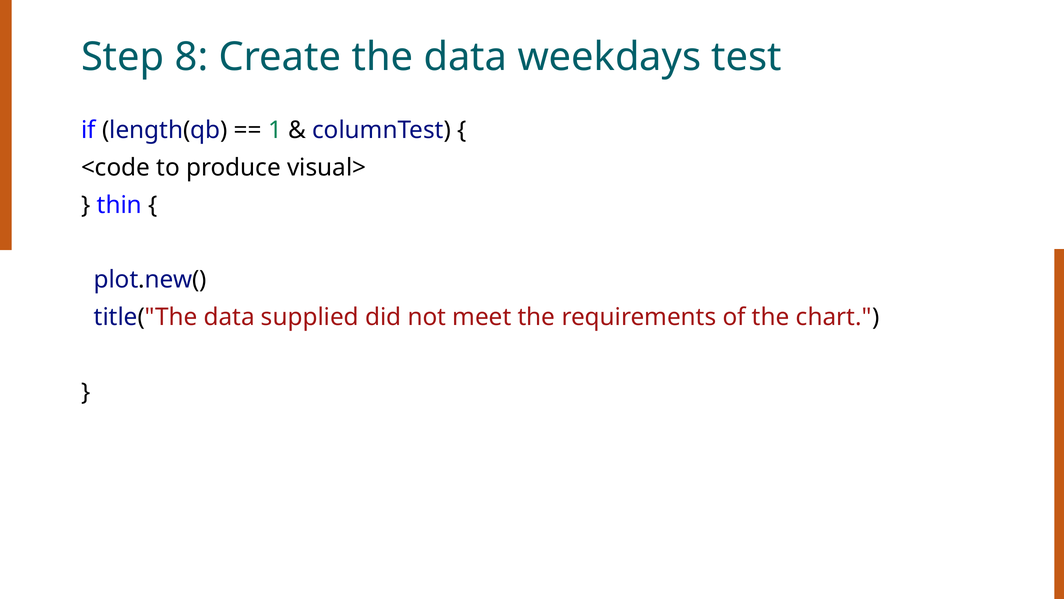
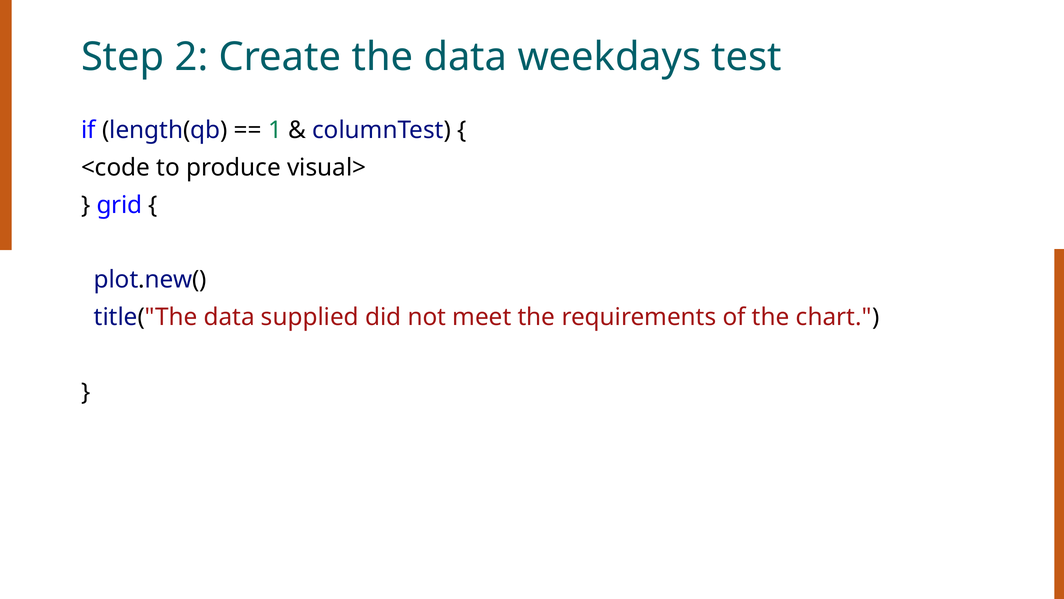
8: 8 -> 2
thin: thin -> grid
